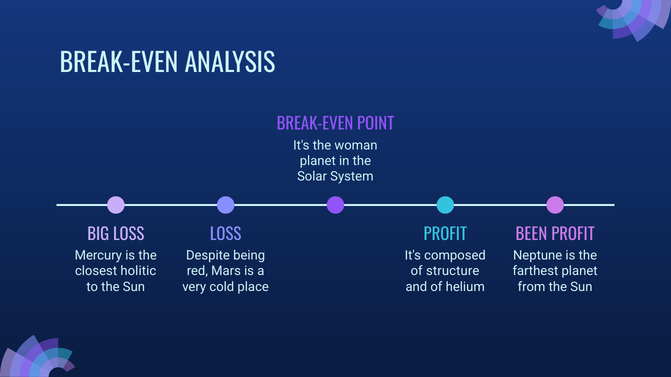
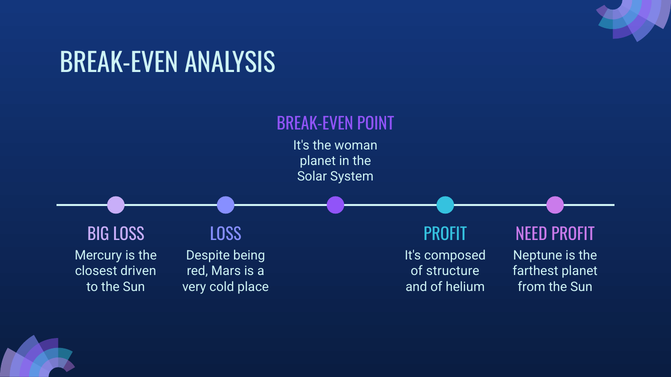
BEEN: BEEN -> NEED
holitic: holitic -> driven
